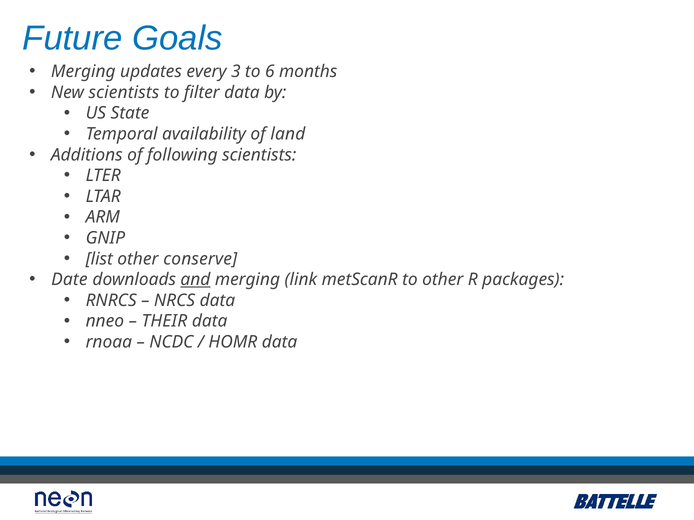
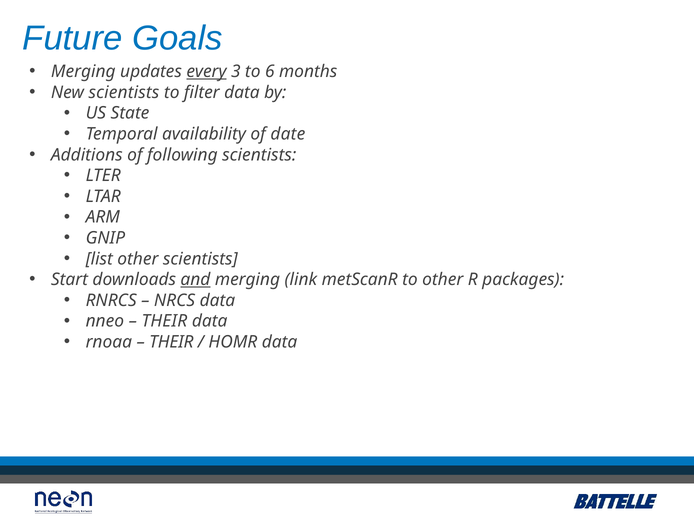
every underline: none -> present
land: land -> date
other conserve: conserve -> scientists
Date: Date -> Start
NCDC at (171, 342): NCDC -> THEIR
